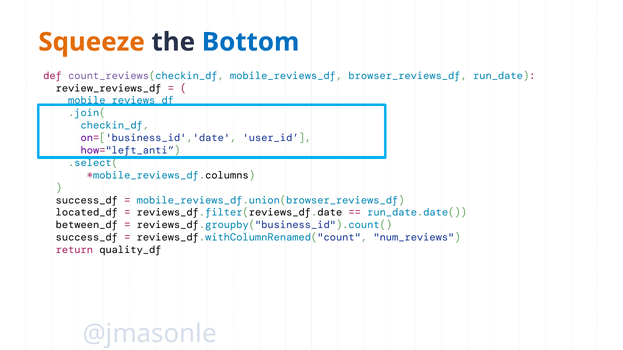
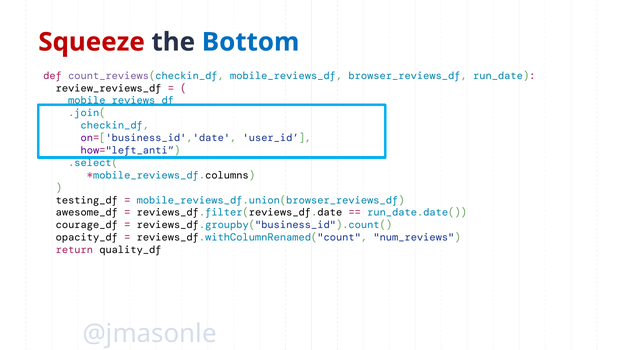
Squeeze colour: orange -> red
success_df at (87, 200): success_df -> testing_df
located_df: located_df -> awesome_df
between_df: between_df -> courage_df
success_df at (87, 238): success_df -> opacity_df
